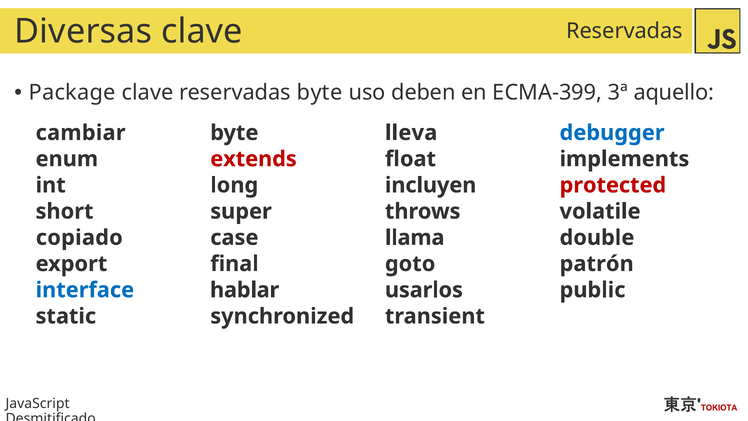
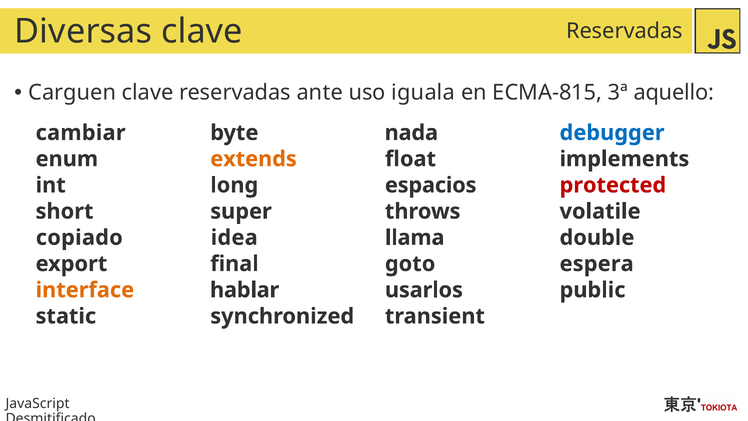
Package: Package -> Carguen
reservadas byte: byte -> ante
deben: deben -> iguala
ECMA-399: ECMA-399 -> ECMA-815
lleva: lleva -> nada
extends colour: red -> orange
incluyen: incluyen -> espacios
case: case -> idea
patrón: patrón -> espera
interface colour: blue -> orange
